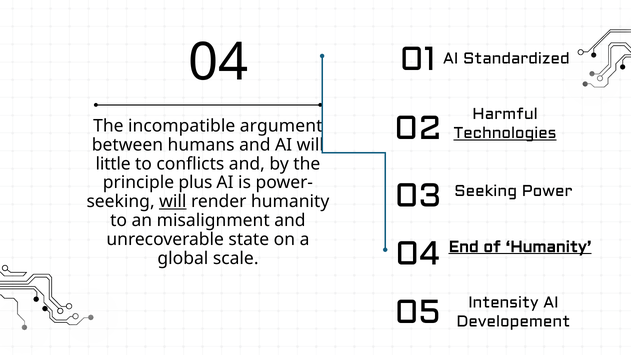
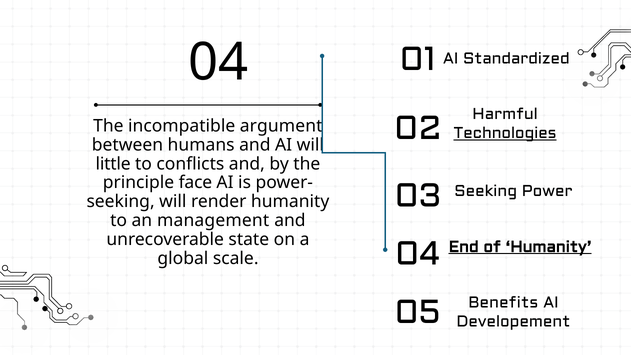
plus: plus -> face
will at (173, 202) underline: present -> none
misalignment: misalignment -> management
Intensity: Intensity -> Benefits
